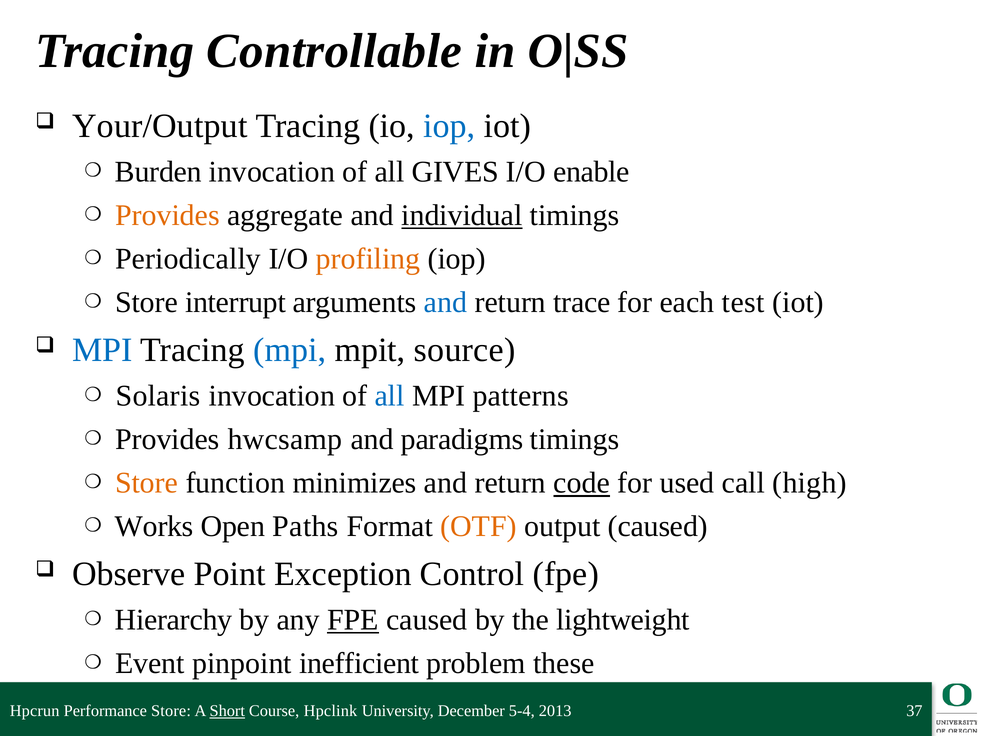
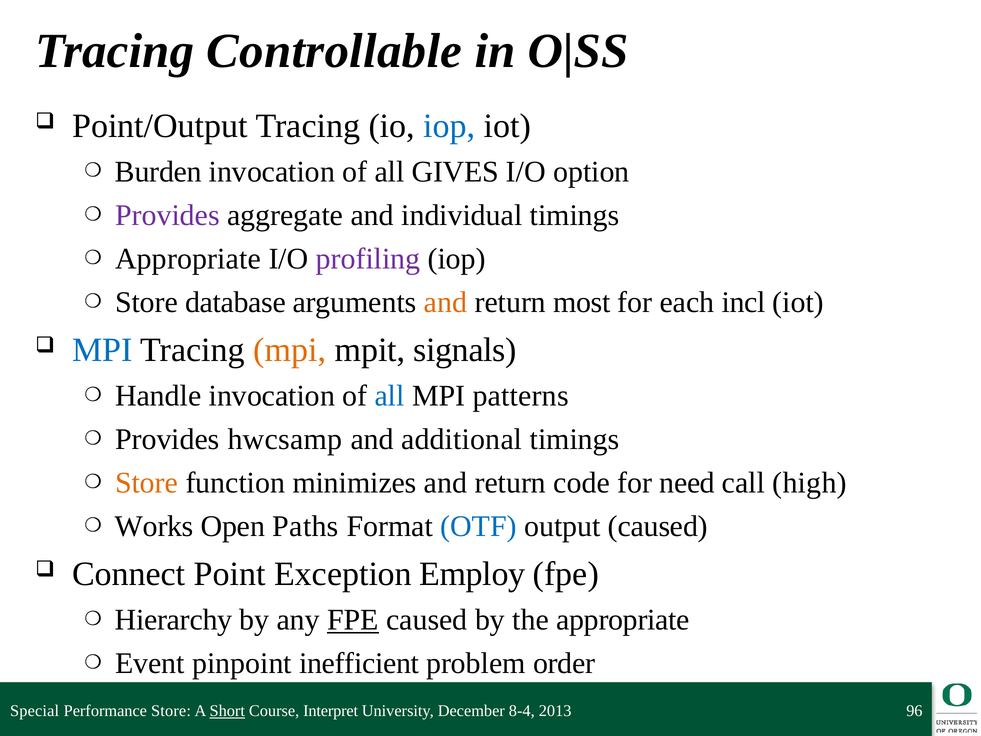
Your/Output: Your/Output -> Point/Output
enable: enable -> option
Provides at (167, 215) colour: orange -> purple
individual underline: present -> none
Periodically at (188, 259): Periodically -> Appropriate
profiling colour: orange -> purple
interrupt: interrupt -> database
and at (446, 302) colour: blue -> orange
trace: trace -> most
test: test -> incl
mpi at (290, 350) colour: blue -> orange
source: source -> signals
Solaris: Solaris -> Handle
paradigms: paradigms -> additional
code underline: present -> none
used: used -> need
OTF colour: orange -> blue
Observe: Observe -> Connect
Control: Control -> Employ
the lightweight: lightweight -> appropriate
these: these -> order
Hpcrun: Hpcrun -> Special
Hpclink: Hpclink -> Interpret
5-4: 5-4 -> 8-4
37: 37 -> 96
